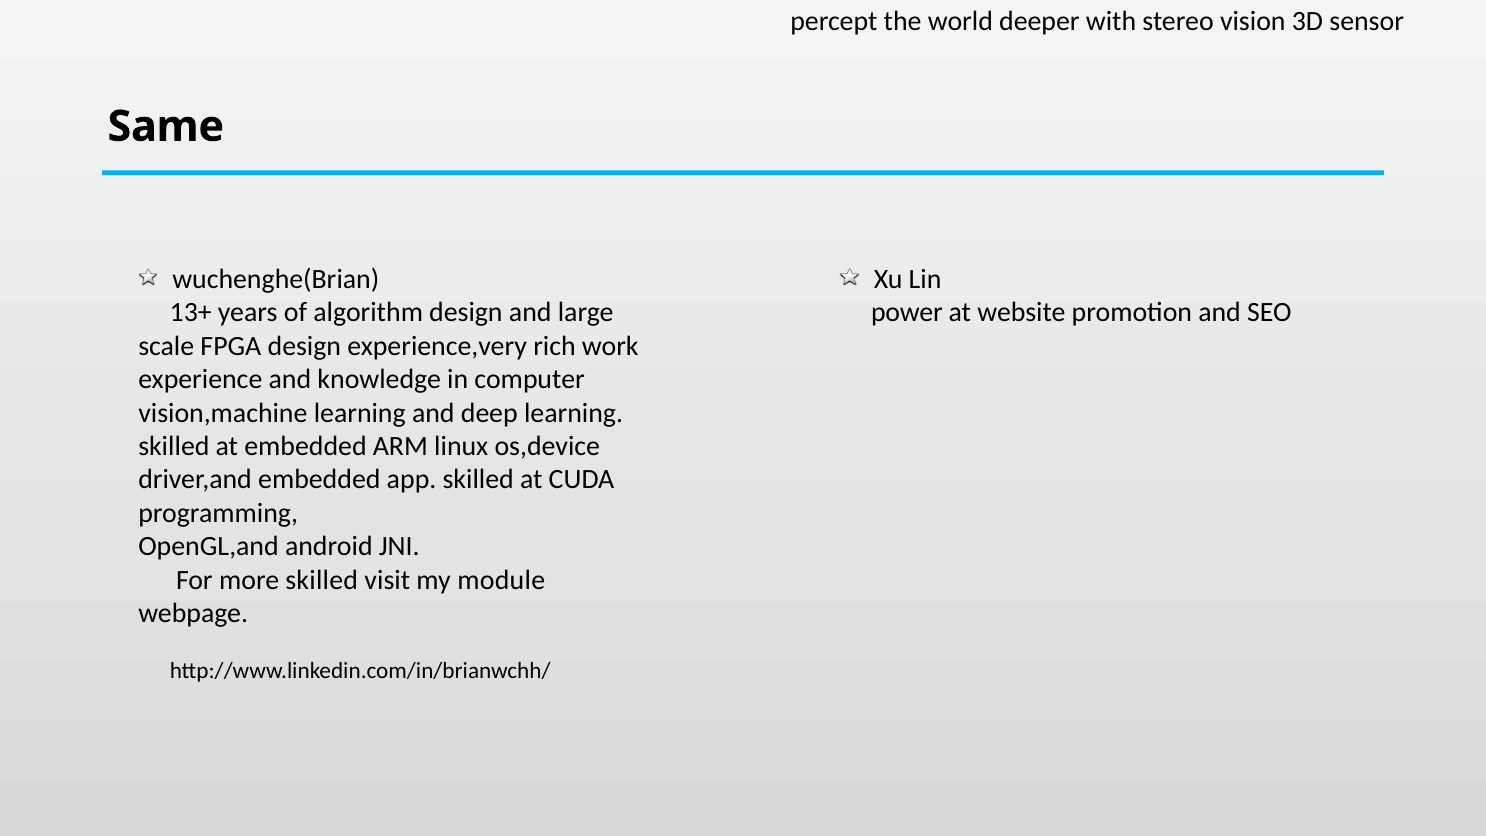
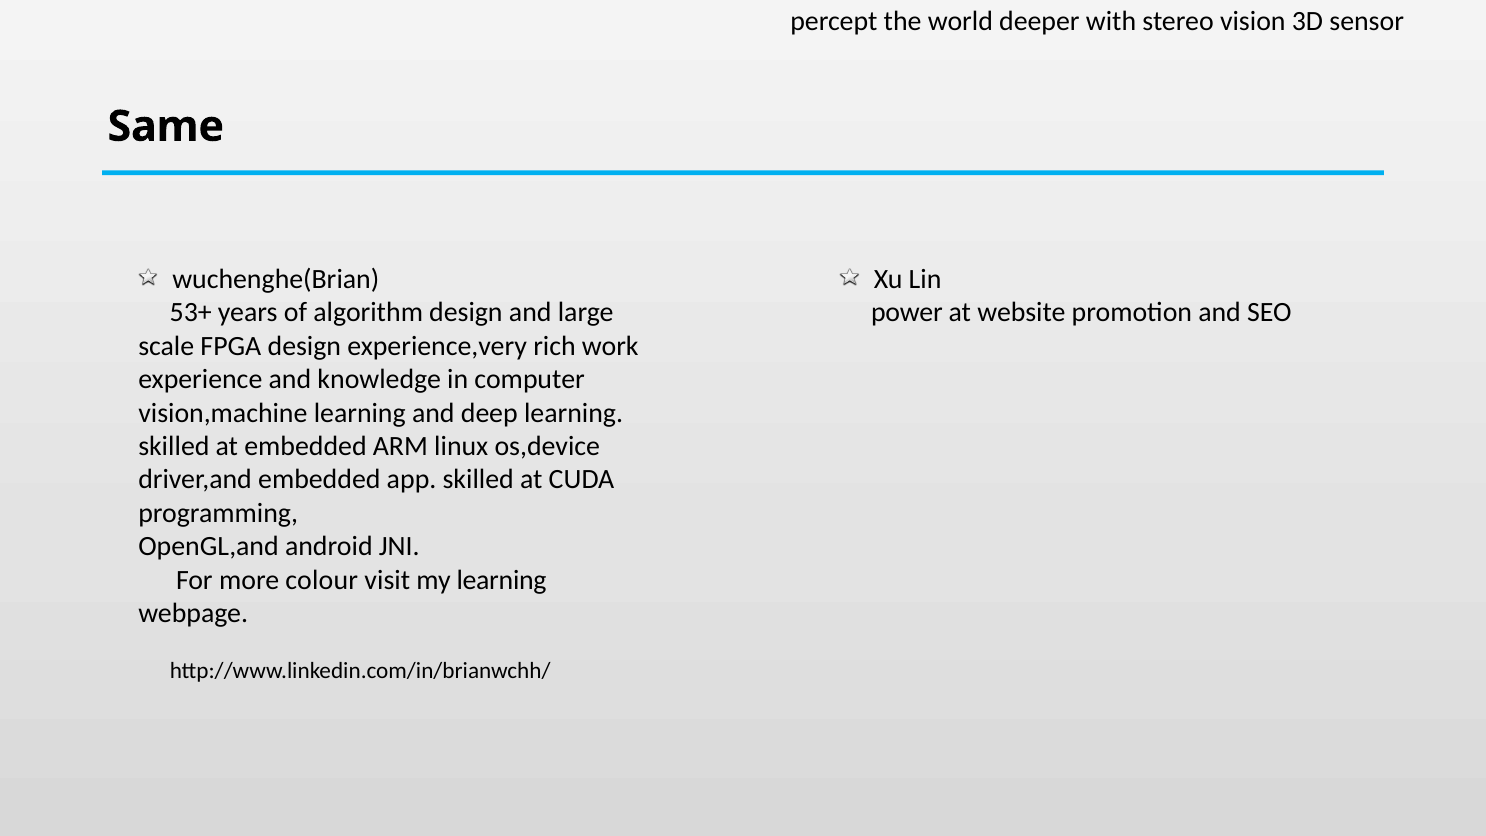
13+: 13+ -> 53+
more skilled: skilled -> colour
my module: module -> learning
